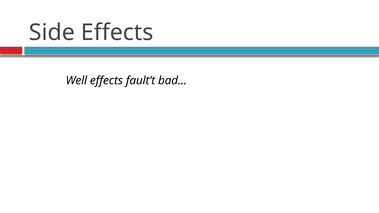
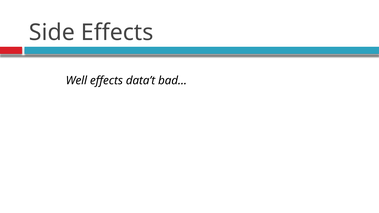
fault’t: fault’t -> data’t
